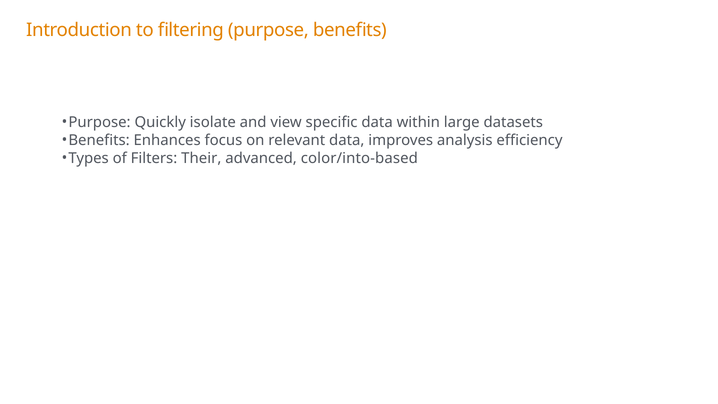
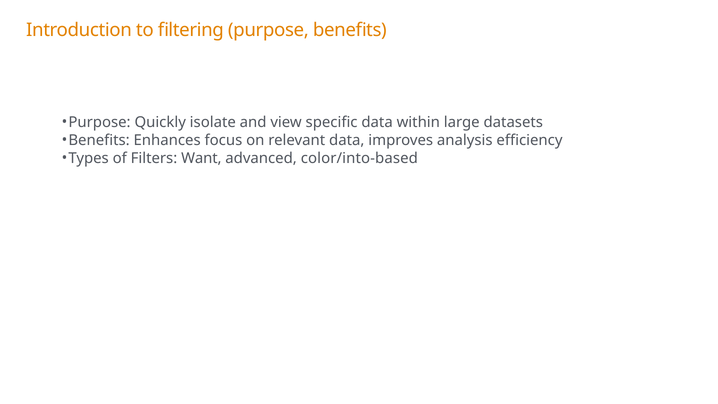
Their: Their -> Want
